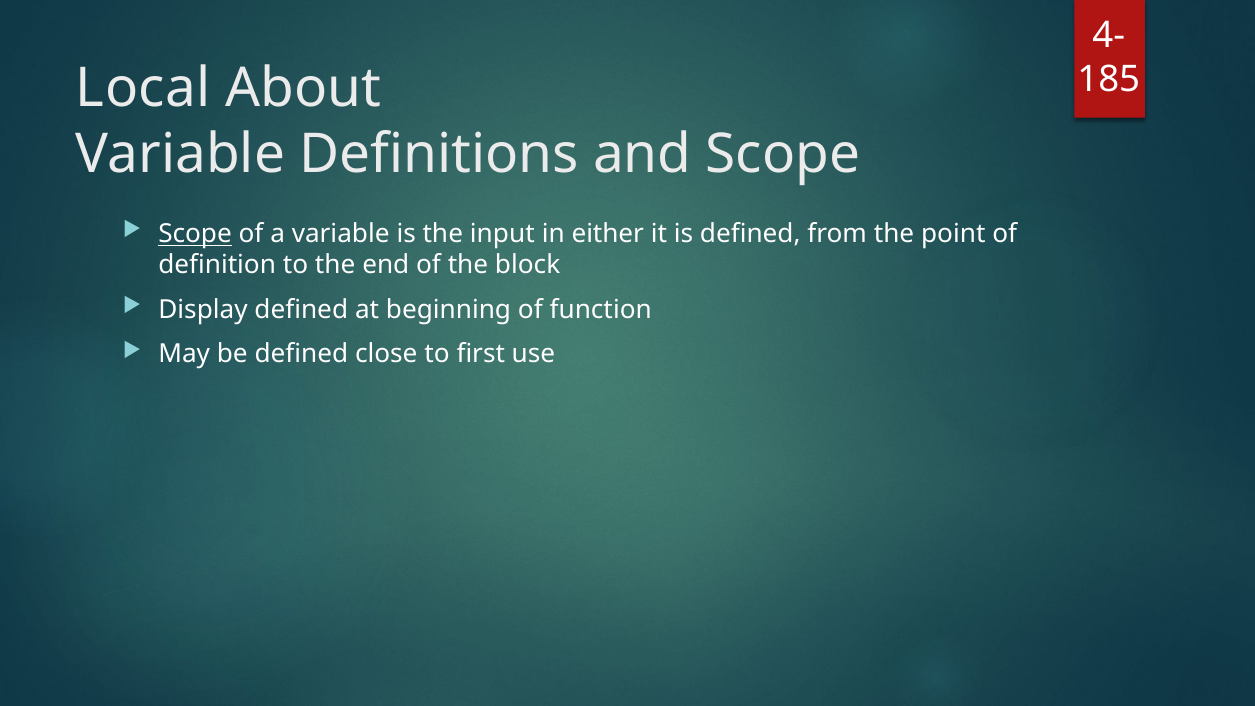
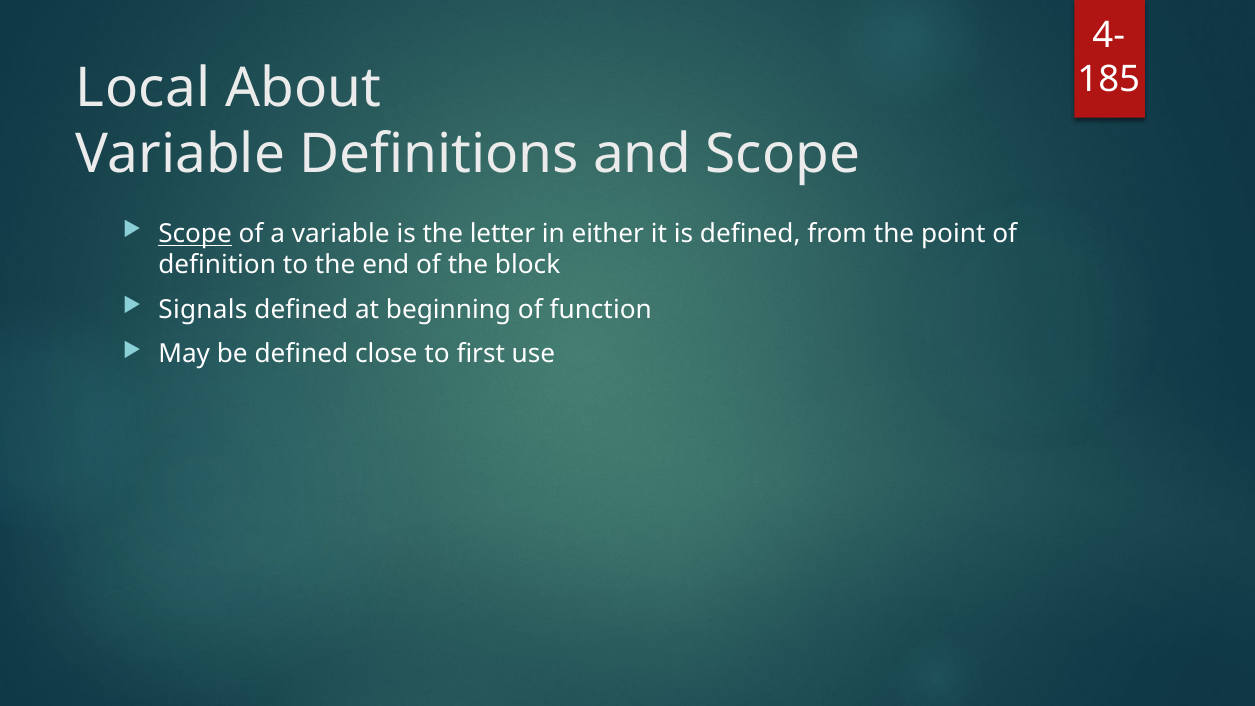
input: input -> letter
Display: Display -> Signals
